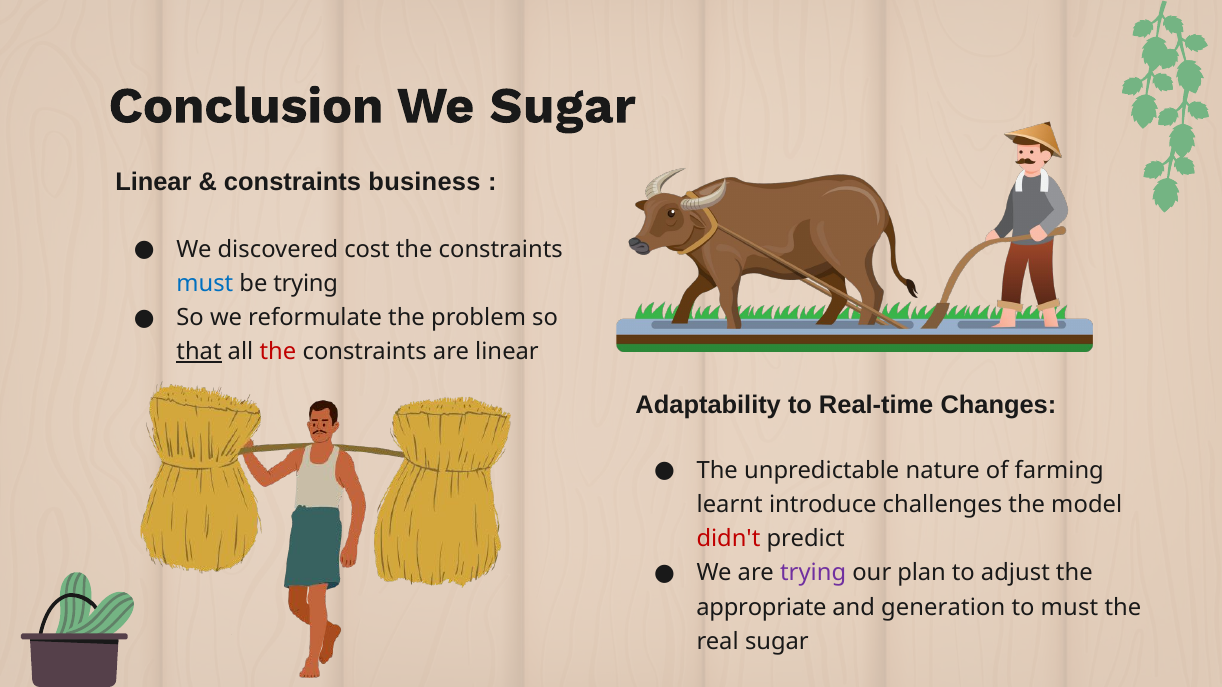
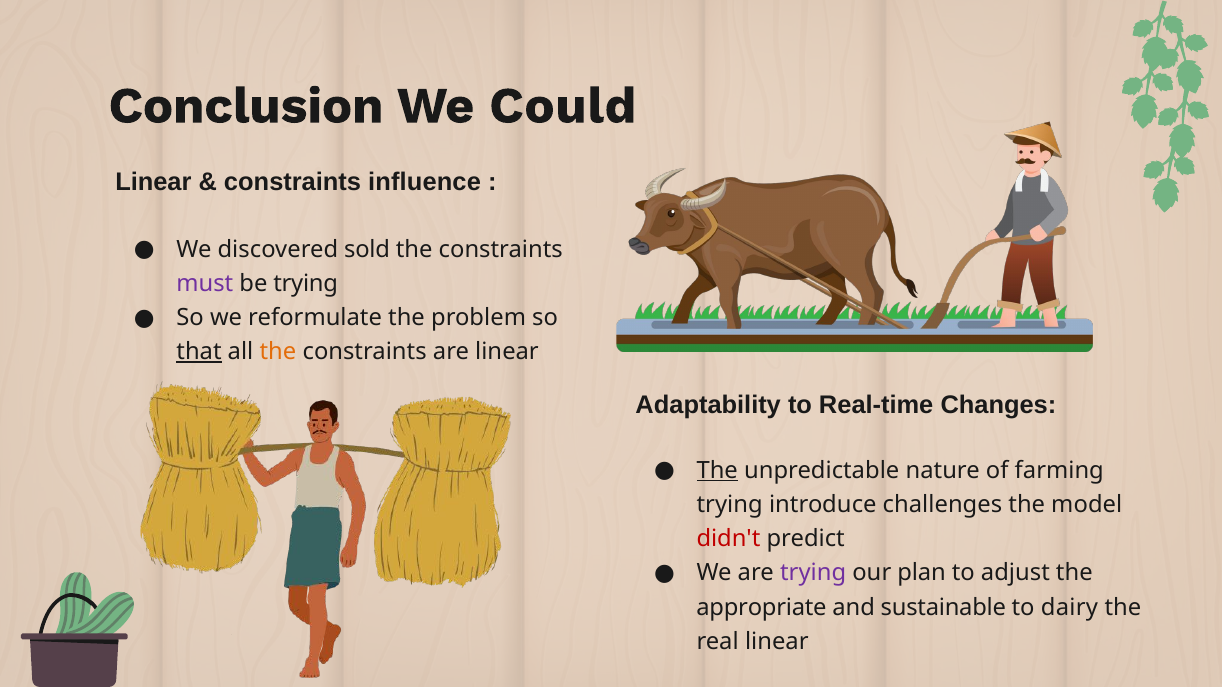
We Sugar: Sugar -> Could
business: business -> influence
cost: cost -> sold
must at (205, 284) colour: blue -> purple
the at (278, 352) colour: red -> orange
The at (717, 471) underline: none -> present
learnt at (730, 505): learnt -> trying
generation: generation -> sustainable
to must: must -> dairy
real sugar: sugar -> linear
